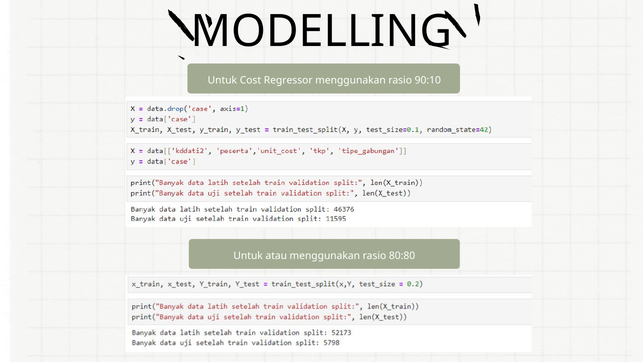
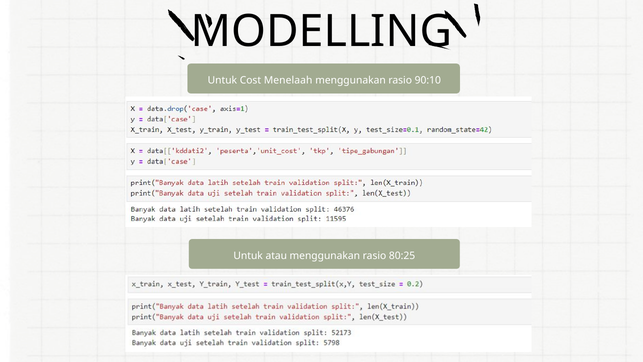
Regressor: Regressor -> Menelaah
80:80: 80:80 -> 80:25
